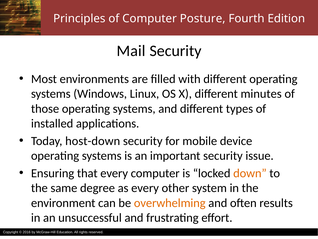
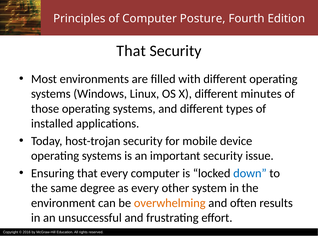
Mail at (131, 51): Mail -> That
host-down: host-down -> host-trojan
down colour: orange -> blue
